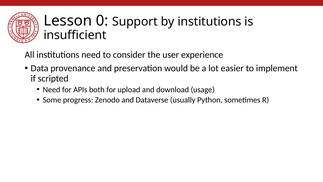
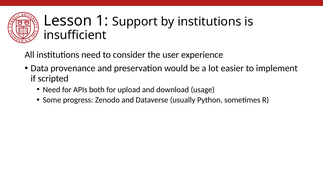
0: 0 -> 1
